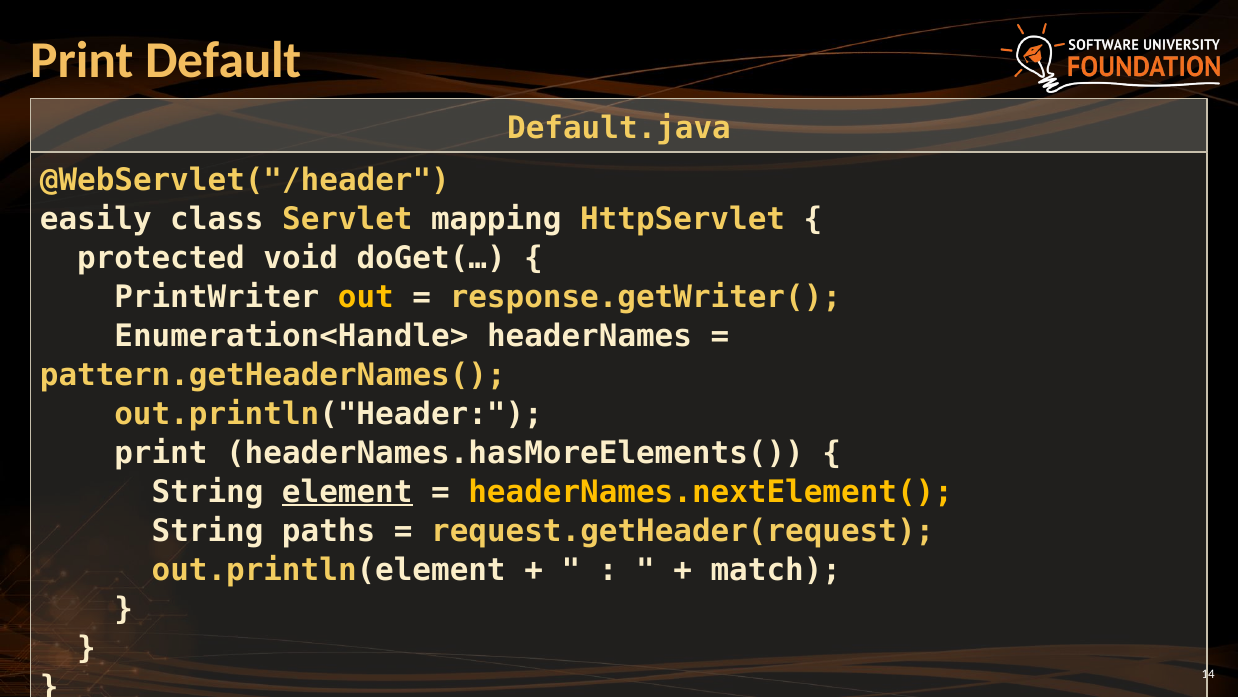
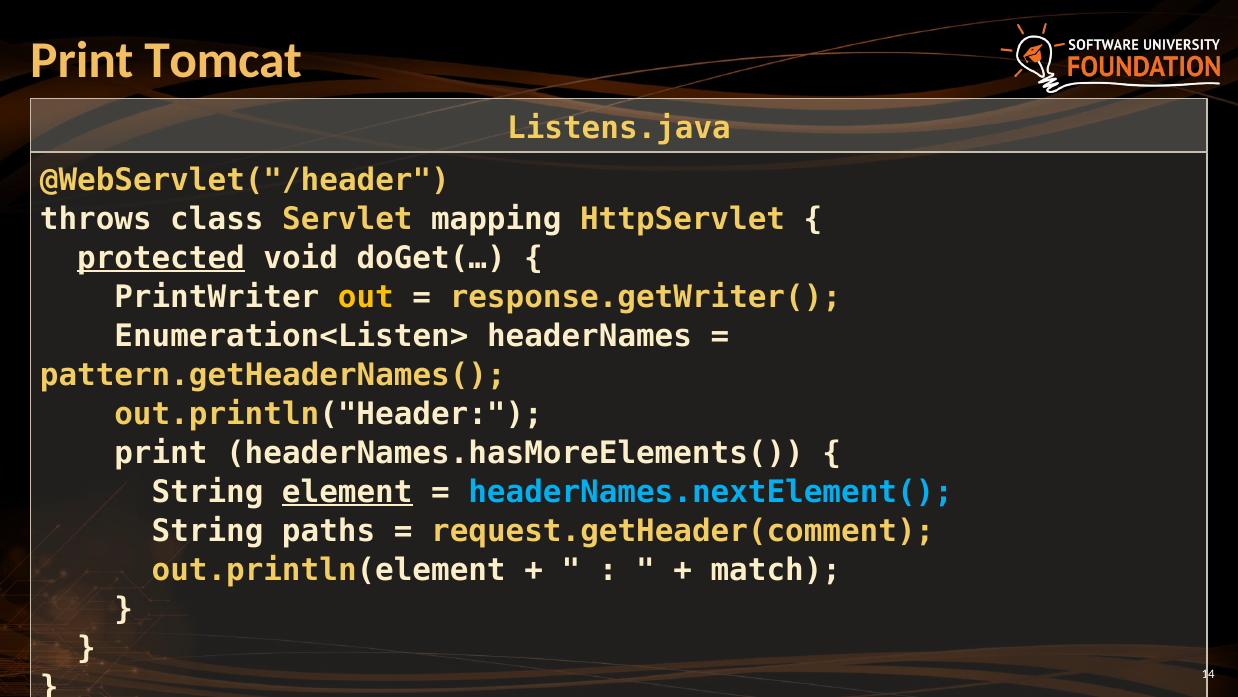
Default: Default -> Tomcat
Default.java: Default.java -> Listens.java
easily: easily -> throws
protected underline: none -> present
Enumeration<Handle>: Enumeration<Handle> -> Enumeration<Listen>
headerNames.nextElement( colour: yellow -> light blue
request.getHeader(request: request.getHeader(request -> request.getHeader(comment
